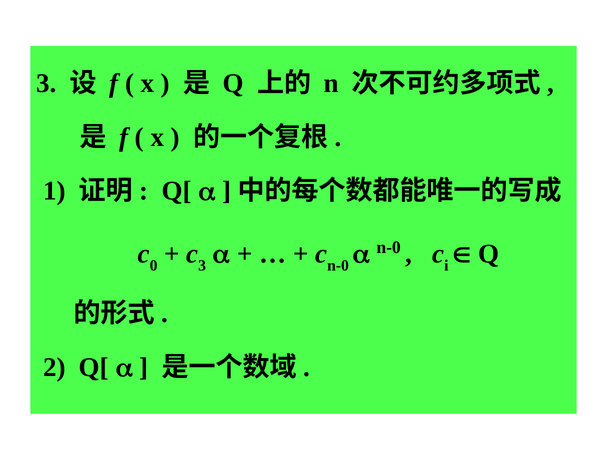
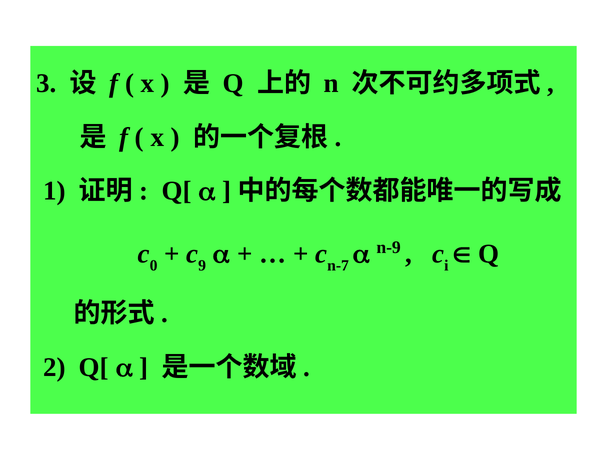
3 at (202, 266): 3 -> 9
n-0 at (338, 266): n-0 -> n-7
n-0 at (389, 248): n-0 -> n-9
